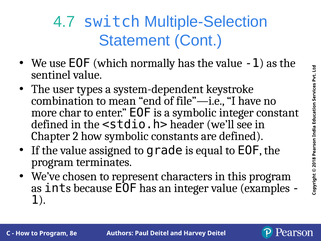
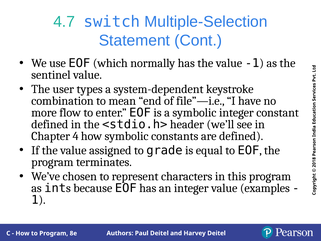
char: char -> flow
Chapter 2: 2 -> 4
